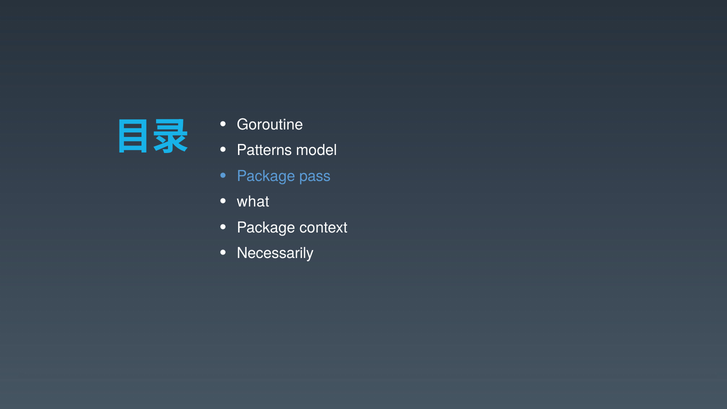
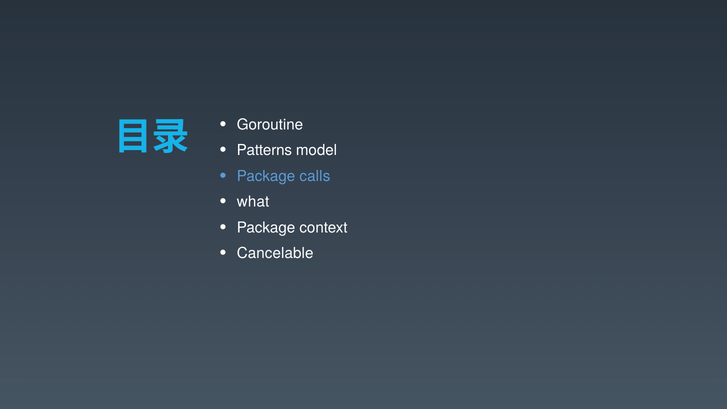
pass: pass -> calls
Necessarily: Necessarily -> Cancelable
